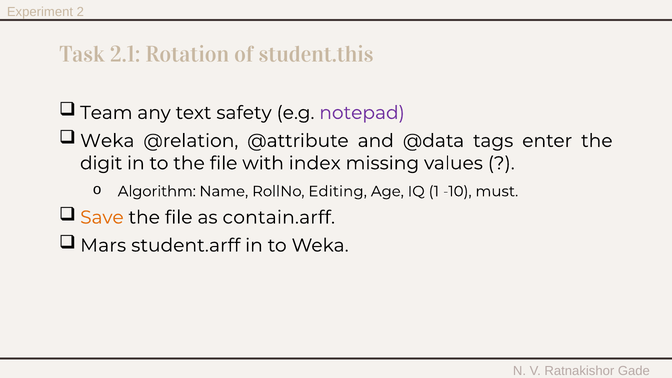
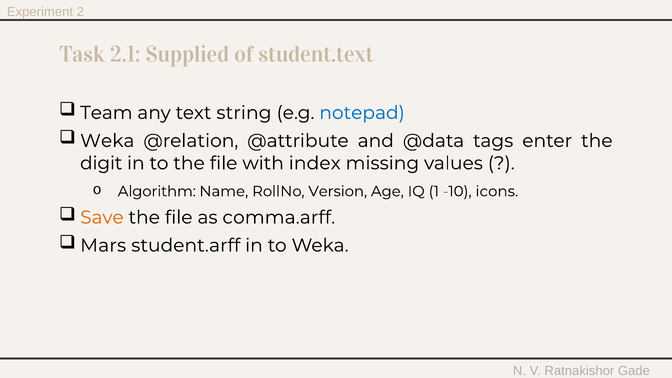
Rotation: Rotation -> Supplied
student.this: student.this -> student.text
safety: safety -> string
notepad colour: purple -> blue
Editing: Editing -> Version
must: must -> icons
contain.arff: contain.arff -> comma.arff
